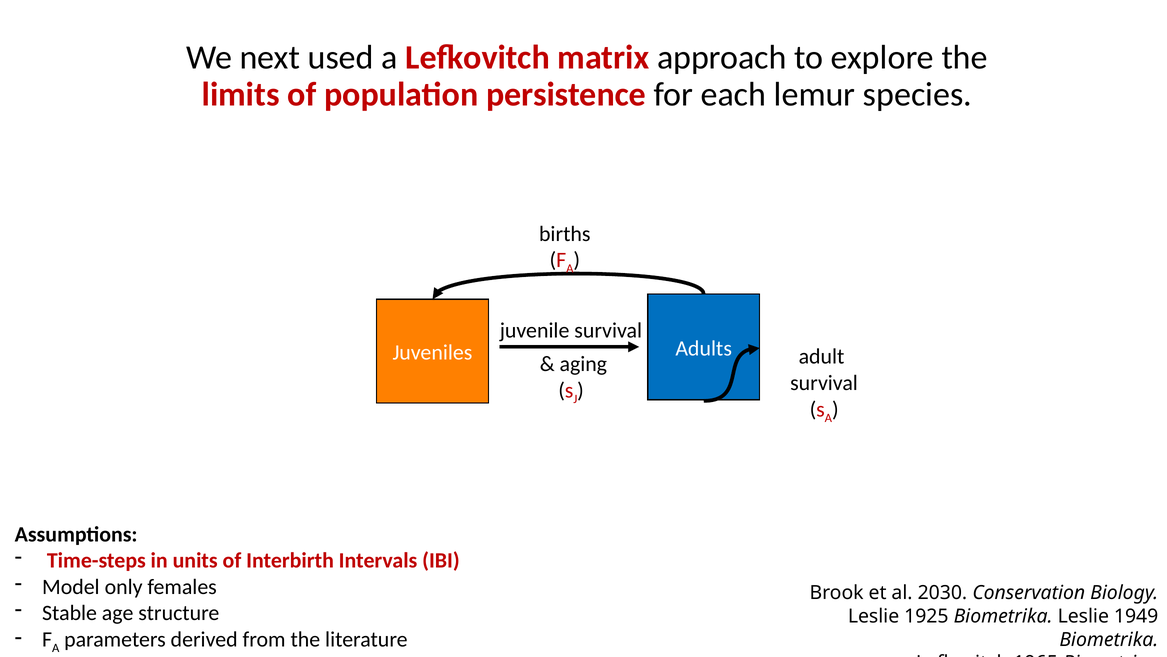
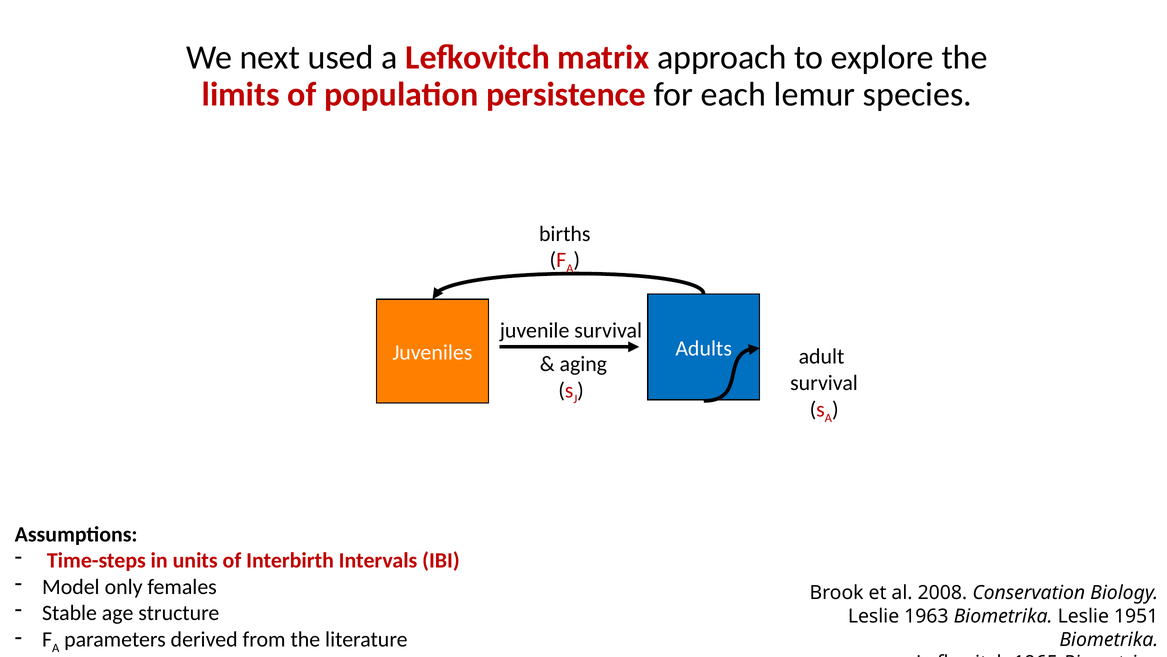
2030: 2030 -> 2008
1925: 1925 -> 1963
1949: 1949 -> 1951
